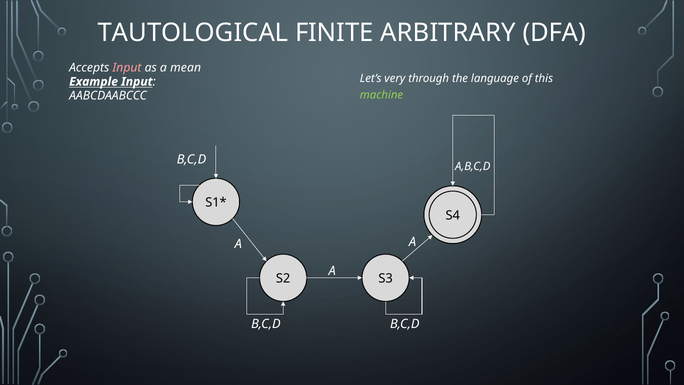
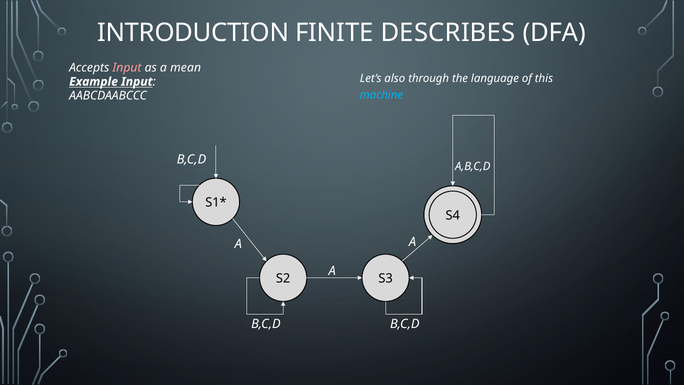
TAUTOLOGICAL: TAUTOLOGICAL -> INTRODUCTION
ARBITRARY: ARBITRARY -> DESCRIBES
very: very -> also
machine colour: light green -> light blue
